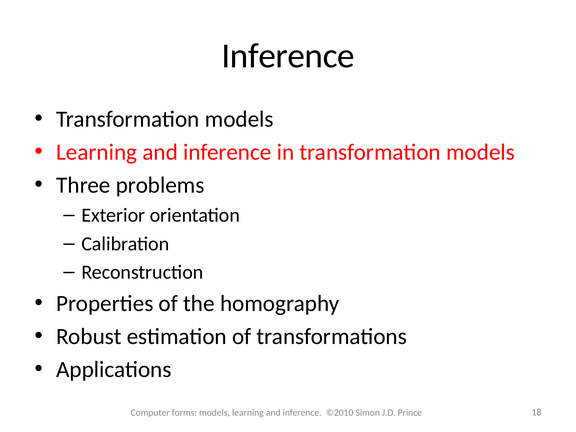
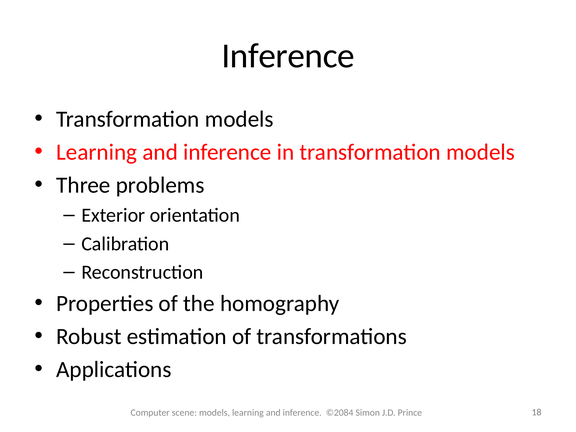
forms: forms -> scene
©2010: ©2010 -> ©2084
